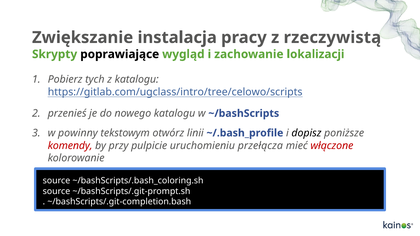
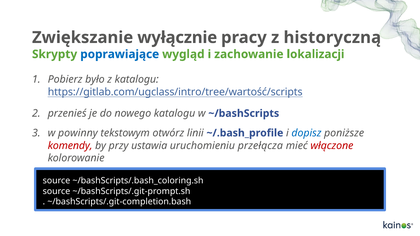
instalacja: instalacja -> wyłącznie
rzeczywistą: rzeczywistą -> historyczną
poprawiające colour: black -> blue
tych: tych -> było
https://gitlab.com/ugclass/intro/tree/celowo/scripts: https://gitlab.com/ugclass/intro/tree/celowo/scripts -> https://gitlab.com/ugclass/intro/tree/wartość/scripts
dopisz colour: black -> blue
pulpicie: pulpicie -> ustawia
